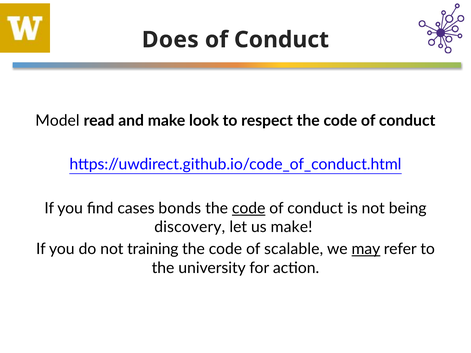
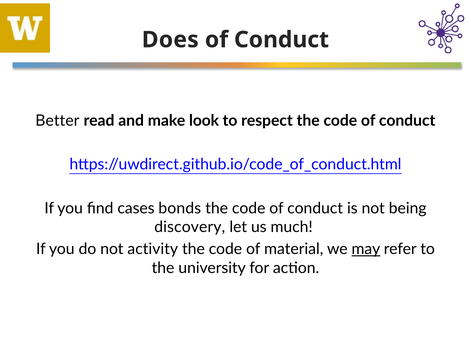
Model: Model -> Better
code at (249, 208) underline: present -> none
us make: make -> much
training: training -> activity
scalable: scalable -> material
